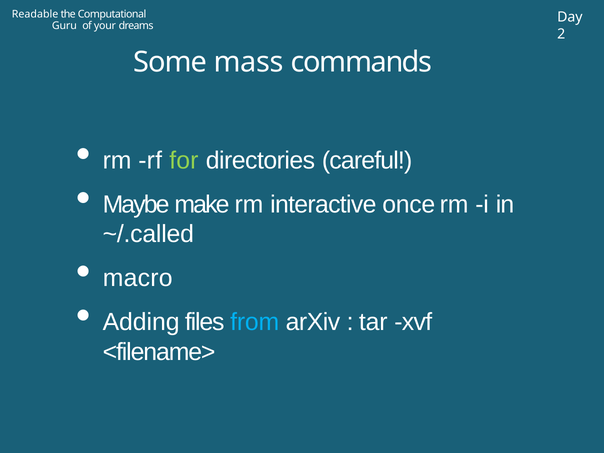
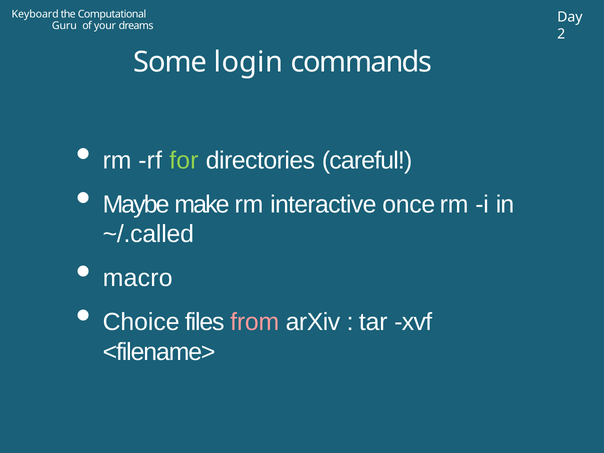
Readable: Readable -> Keyboard
mass: mass -> login
Adding: Adding -> Choice
from colour: light blue -> pink
